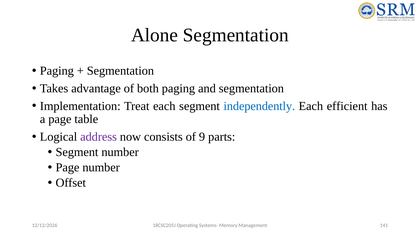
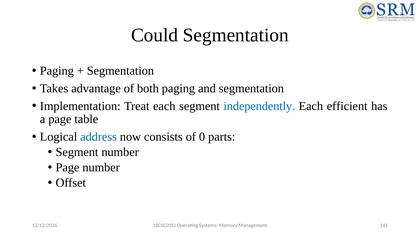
Alone: Alone -> Could
address colour: purple -> blue
9: 9 -> 0
